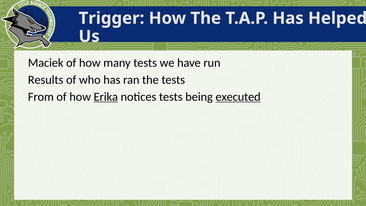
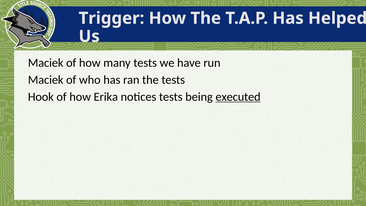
Results at (46, 80): Results -> Maciek
From: From -> Hook
Erika underline: present -> none
